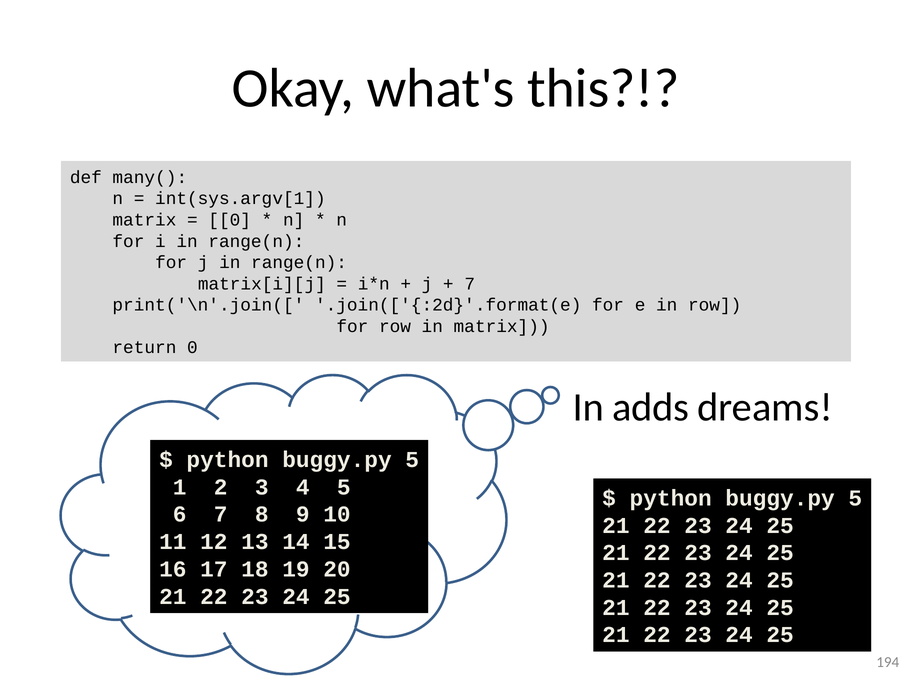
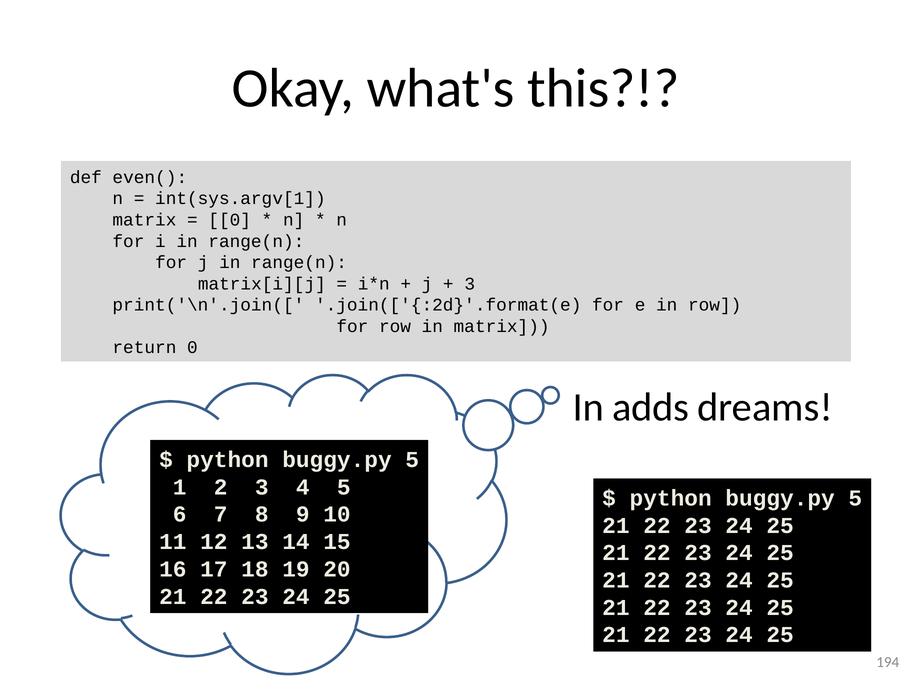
many(: many( -> even(
7 at (470, 284): 7 -> 3
